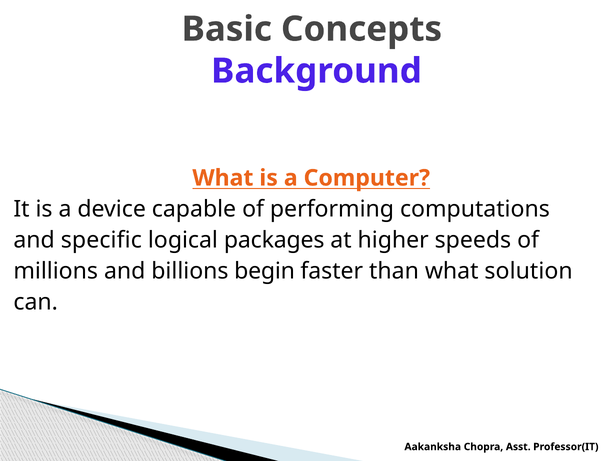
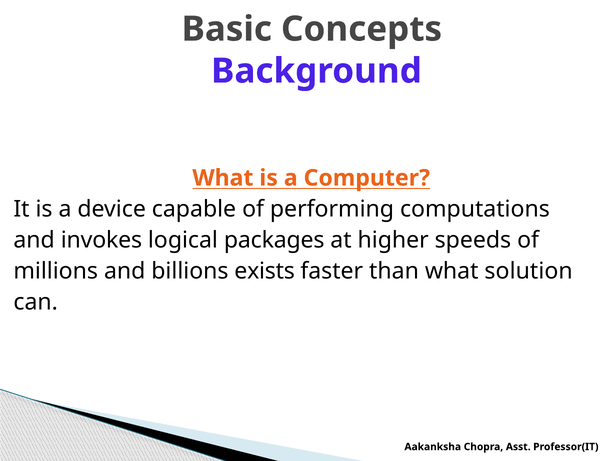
specific: specific -> invokes
begin: begin -> exists
